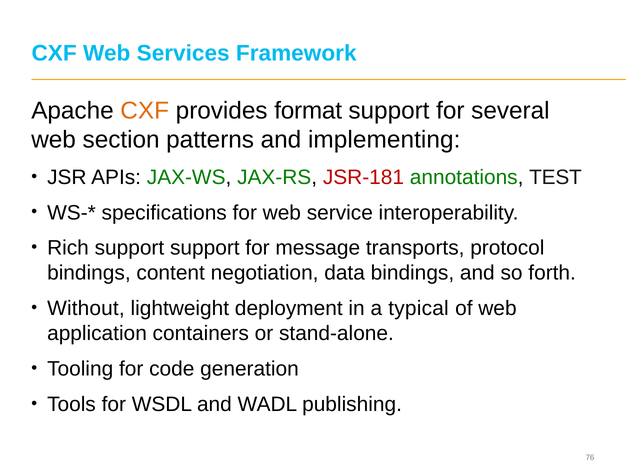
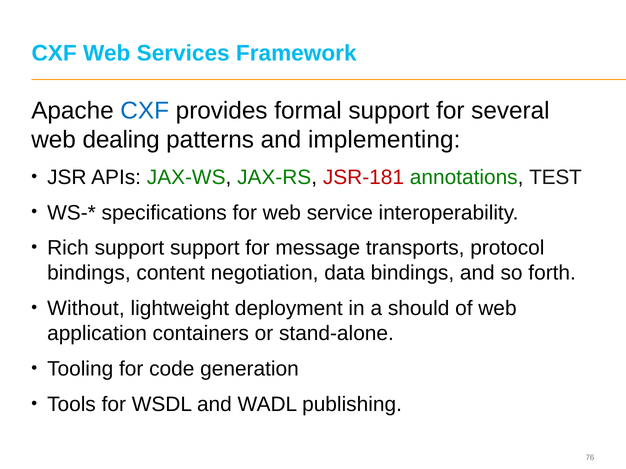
CXF at (145, 111) colour: orange -> blue
format: format -> formal
section: section -> dealing
typical: typical -> should
